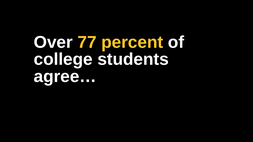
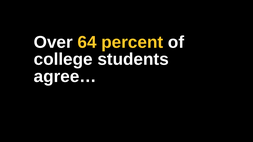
77: 77 -> 64
